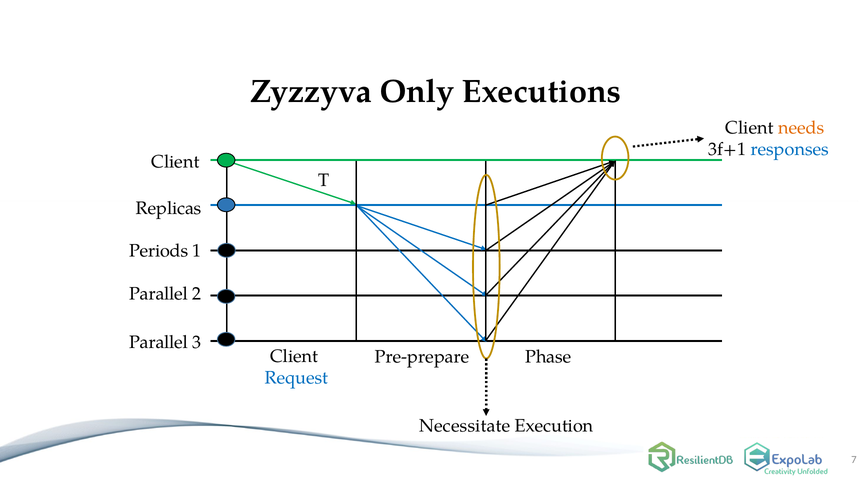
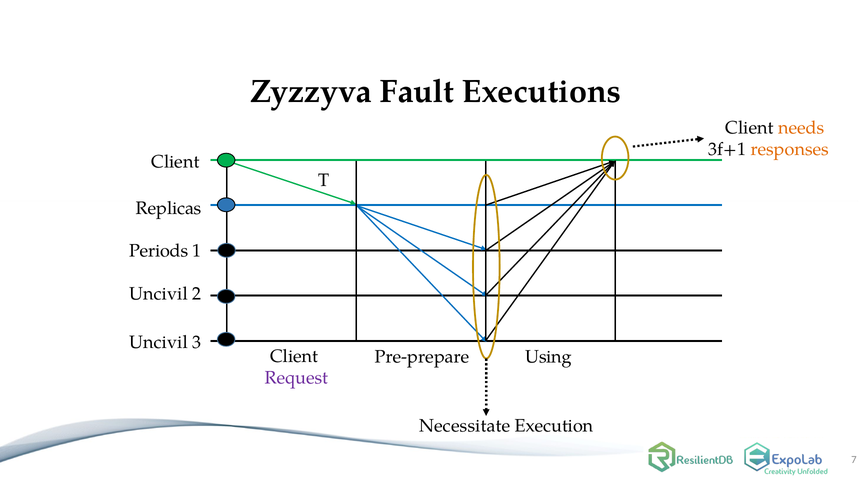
Only: Only -> Fault
responses colour: blue -> orange
Parallel at (159, 294): Parallel -> Uncivil
Parallel at (159, 343): Parallel -> Uncivil
Phase: Phase -> Using
Request colour: blue -> purple
